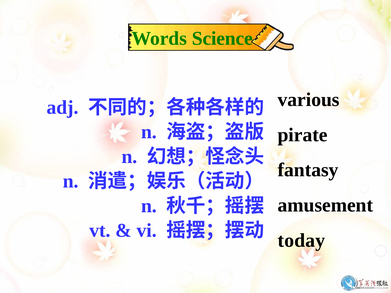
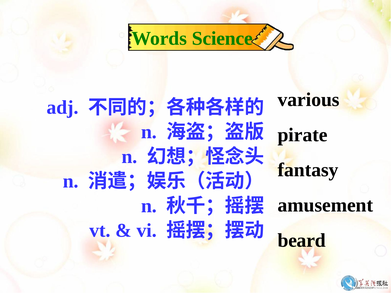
today: today -> beard
